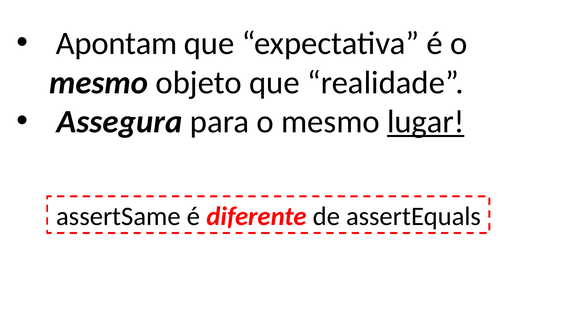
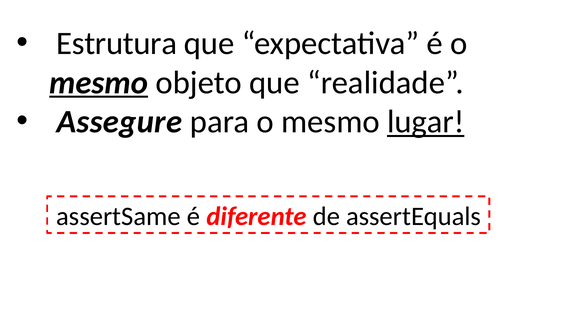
Apontam: Apontam -> Estrutura
mesmo at (99, 83) underline: none -> present
Assegura: Assegura -> Assegure
